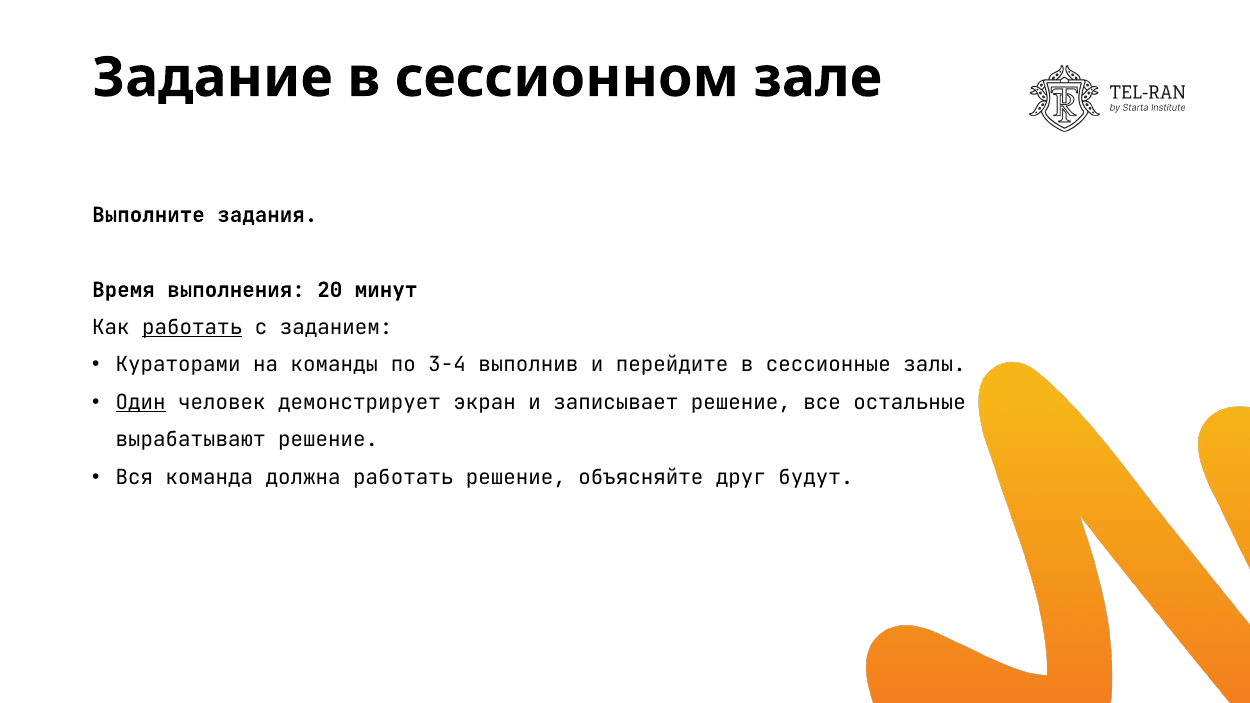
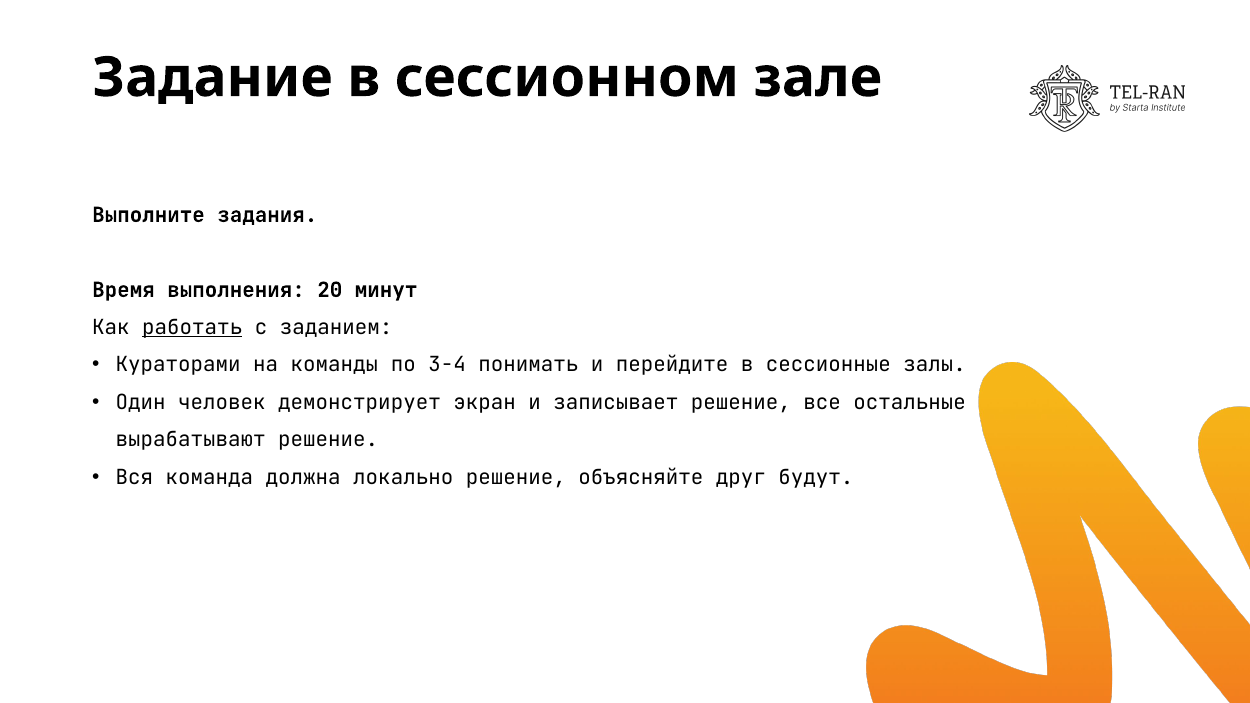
выполнив: выполнив -> понимать
Один underline: present -> none
должна работать: работать -> локально
